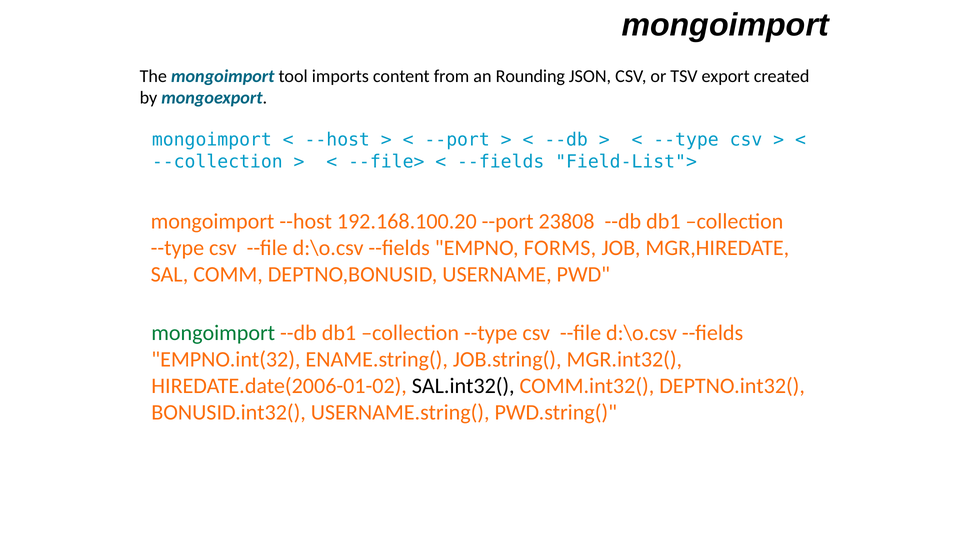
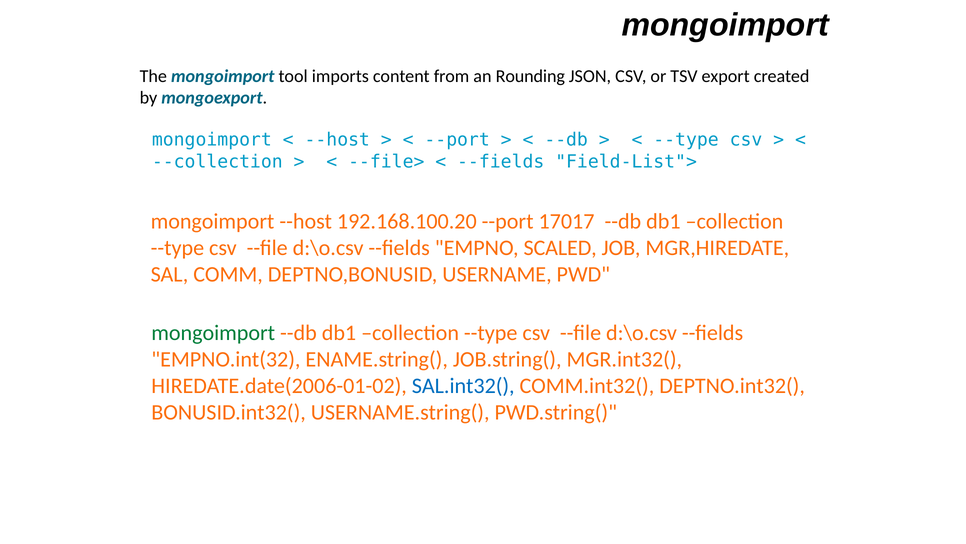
23808: 23808 -> 17017
FORMS: FORMS -> SCALED
SAL.int32( colour: black -> blue
